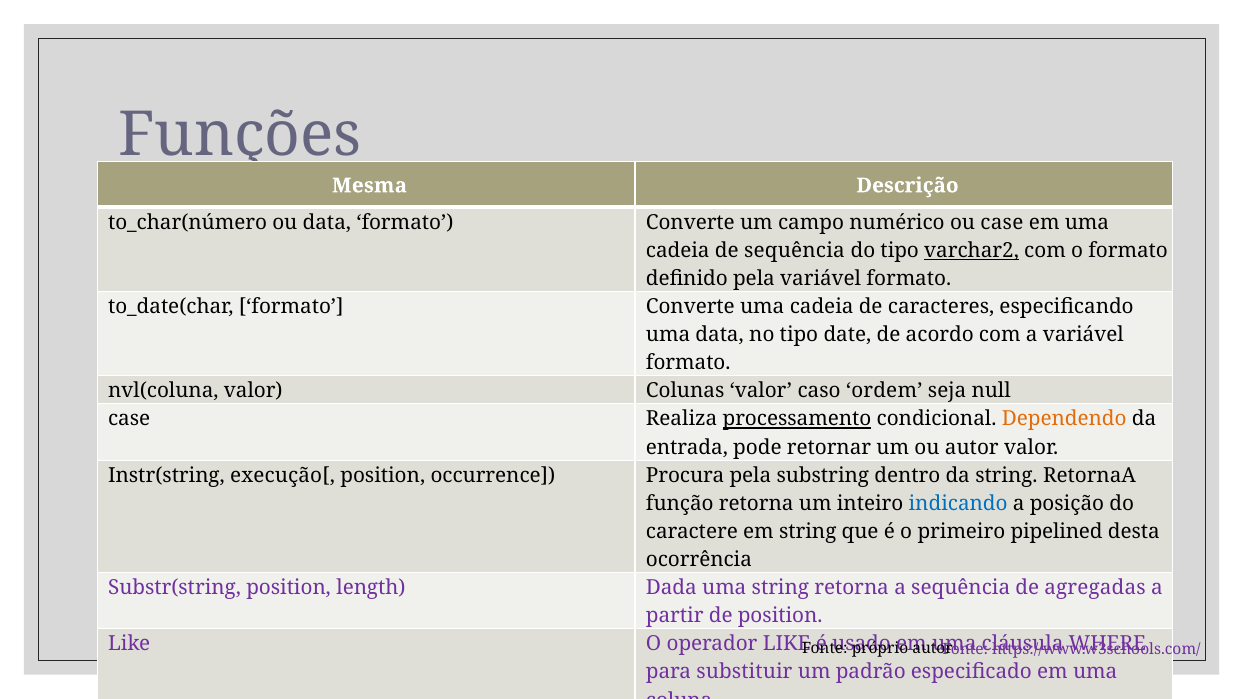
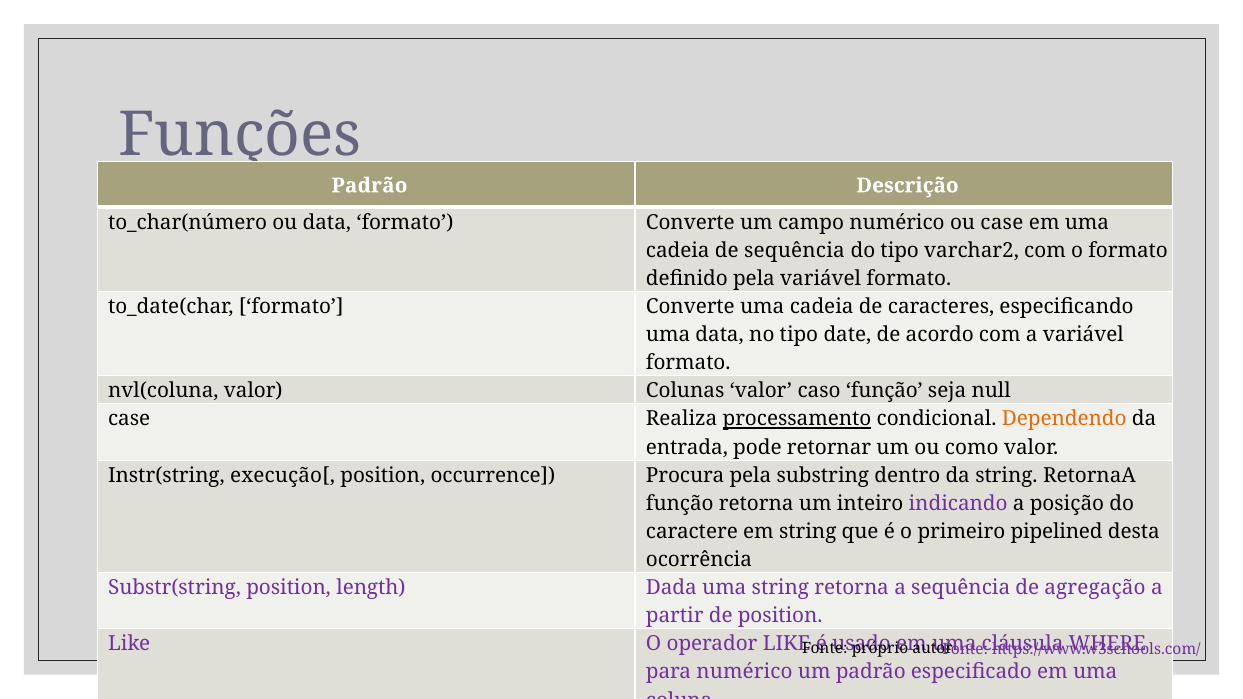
Mesma at (370, 186): Mesma -> Padrão
varchar2 underline: present -> none
caso ordem: ordem -> função
ou autor: autor -> como
indicando colour: blue -> purple
agregadas: agregadas -> agregação
para substituir: substituir -> numérico
